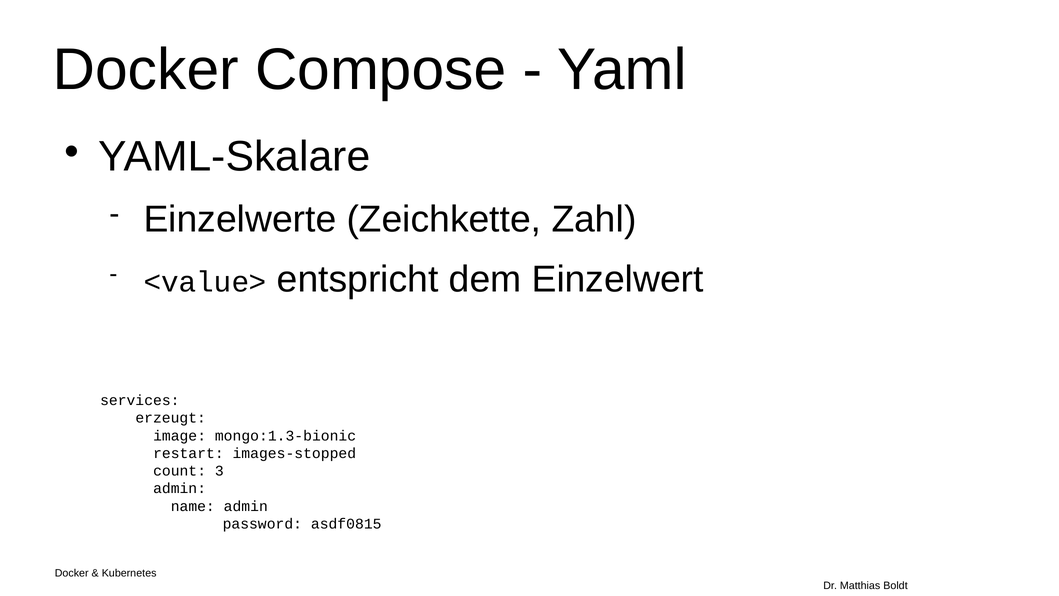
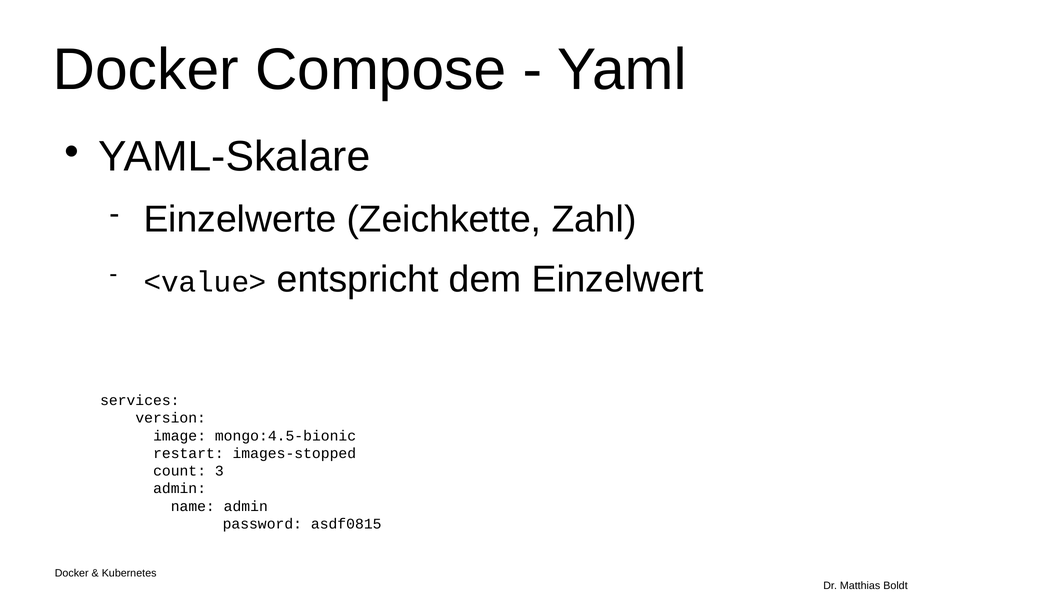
erzeugt: erzeugt -> version
mongo:1.3-bionic: mongo:1.3-bionic -> mongo:4.5-bionic
